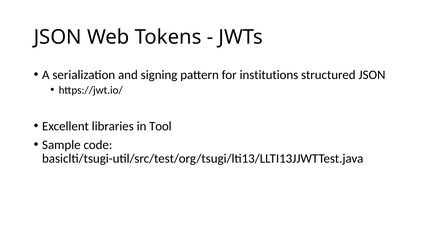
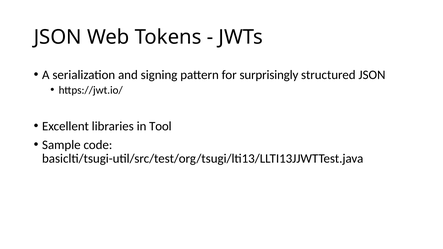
institutions: institutions -> surprisingly
